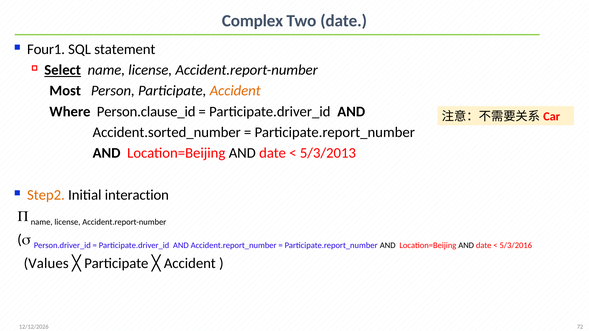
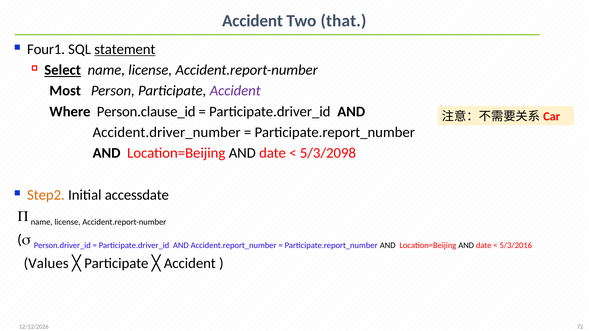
Complex at (252, 21): Complex -> Accident
Two date: date -> that
statement underline: none -> present
Accident at (235, 91) colour: orange -> purple
Accident.sorted_number: Accident.sorted_number -> Accident.driver_number
5/3/2013: 5/3/2013 -> 5/3/2098
interaction: interaction -> accessdate
